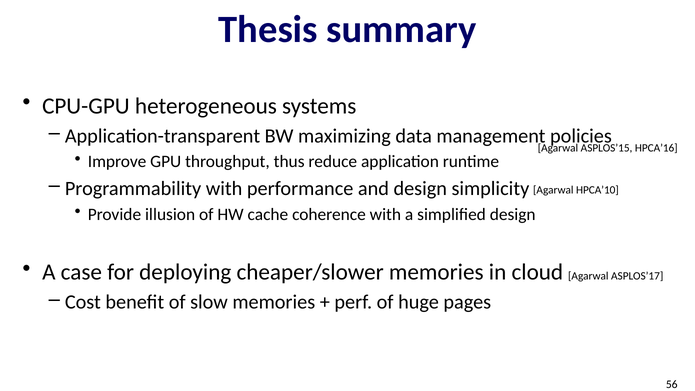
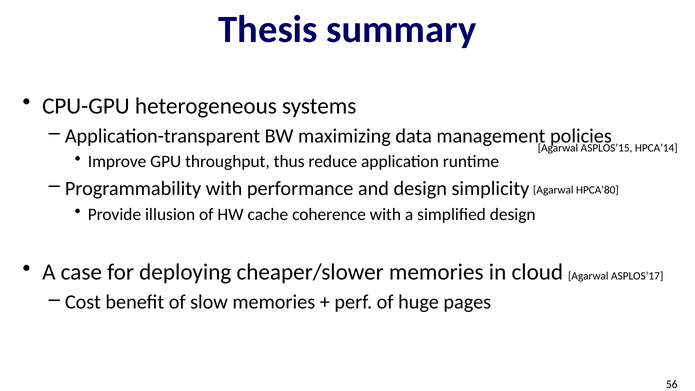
HPCA’16: HPCA’16 -> HPCA’14
HPCA’10: HPCA’10 -> HPCA’80
